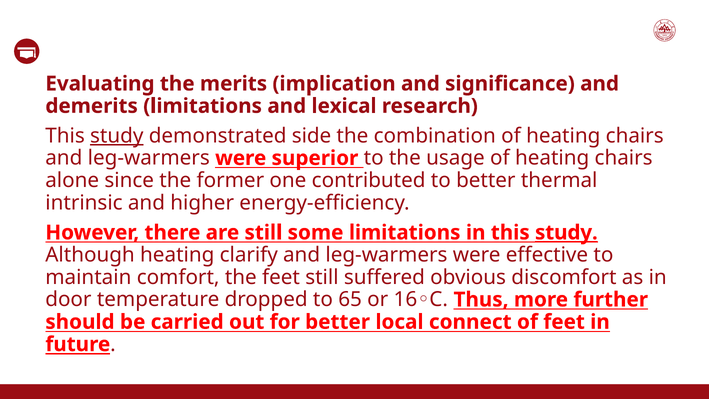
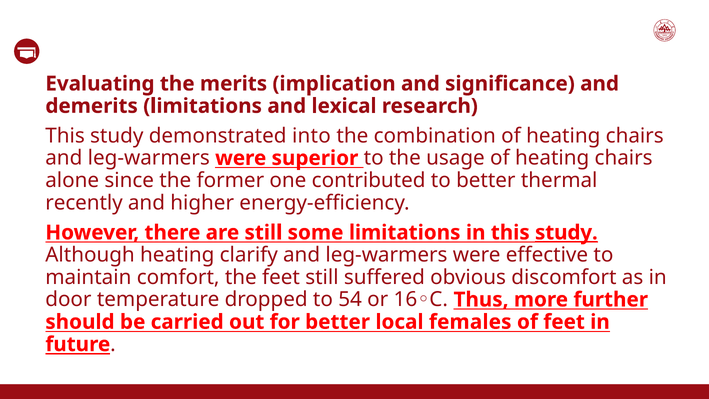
study at (117, 136) underline: present -> none
side: side -> into
intrinsic: intrinsic -> recently
65: 65 -> 54
connect: connect -> females
